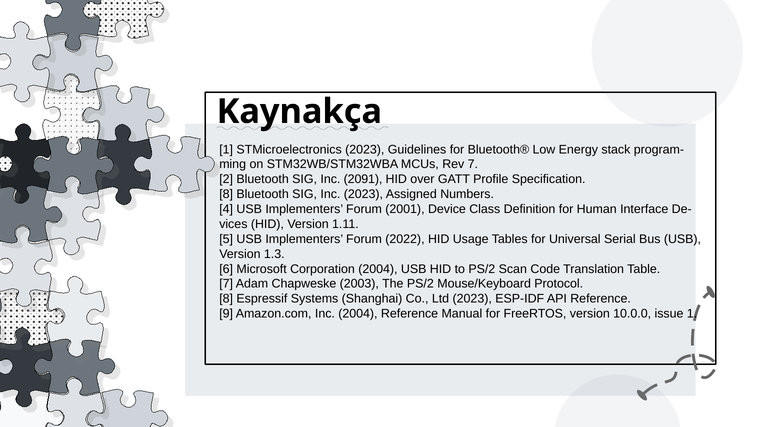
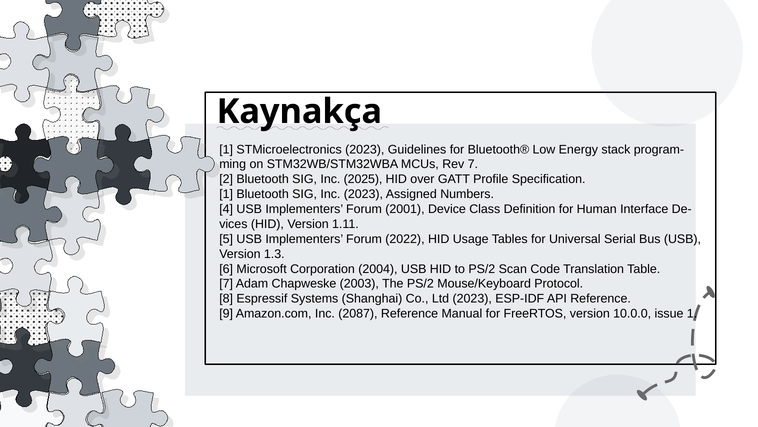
2091: 2091 -> 2025
8 at (226, 194): 8 -> 1
Inc 2004: 2004 -> 2087
